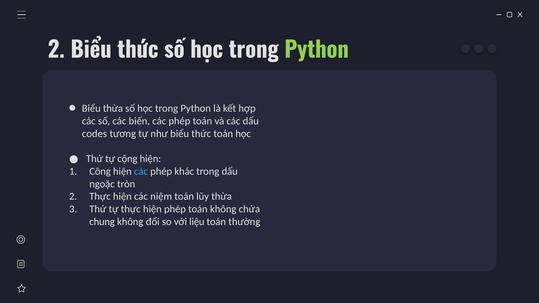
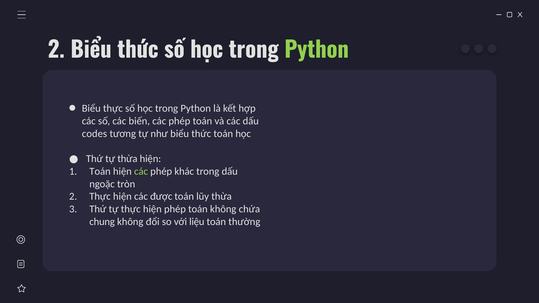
Biểu thừa: thừa -> thực
tự cộng: cộng -> thừa
Công at (100, 171): Công -> Toán
các at (141, 171) colour: light blue -> light green
niệm: niệm -> được
